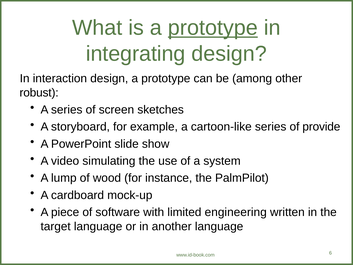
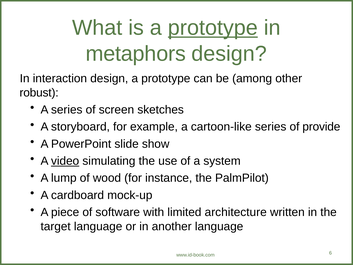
integrating: integrating -> metaphors
video underline: none -> present
engineering: engineering -> architecture
